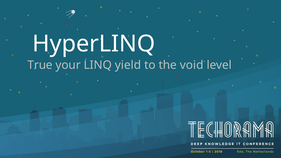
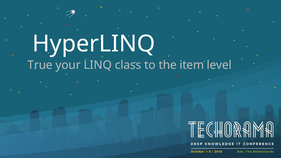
yield: yield -> class
void: void -> item
